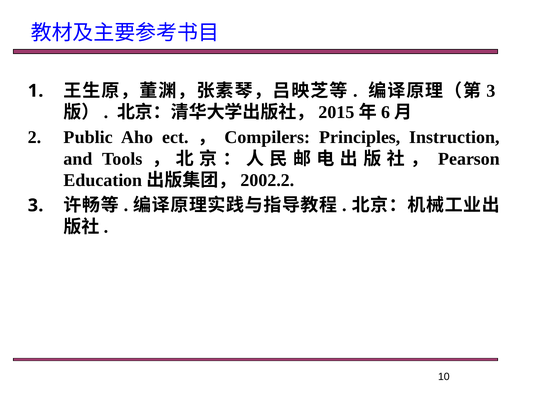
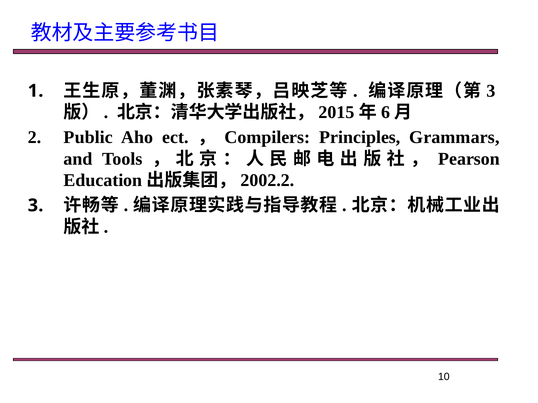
Instruction: Instruction -> Grammars
